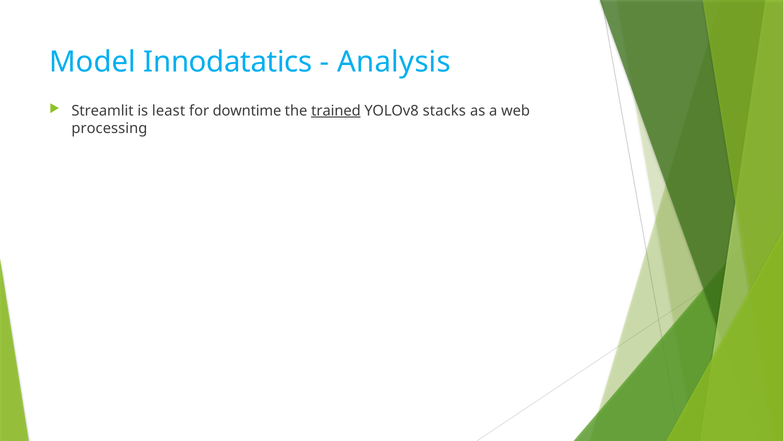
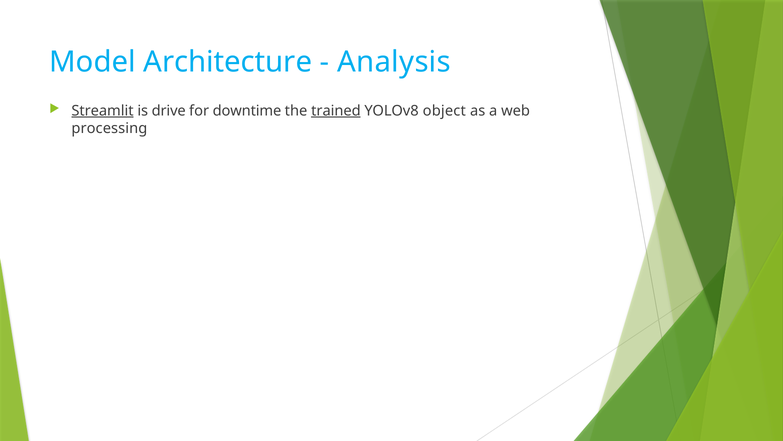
Innodatatics: Innodatatics -> Architecture
Streamlit underline: none -> present
least: least -> drive
stacks: stacks -> object
